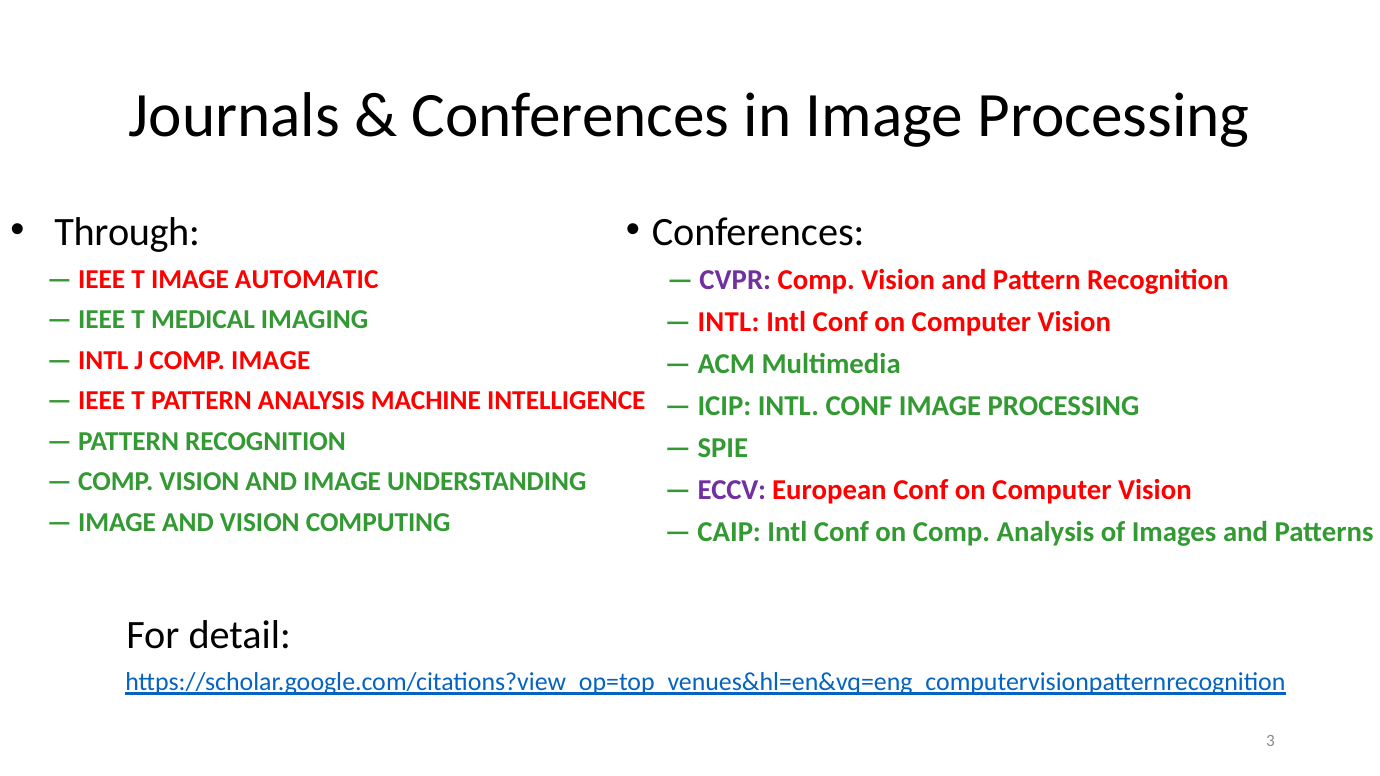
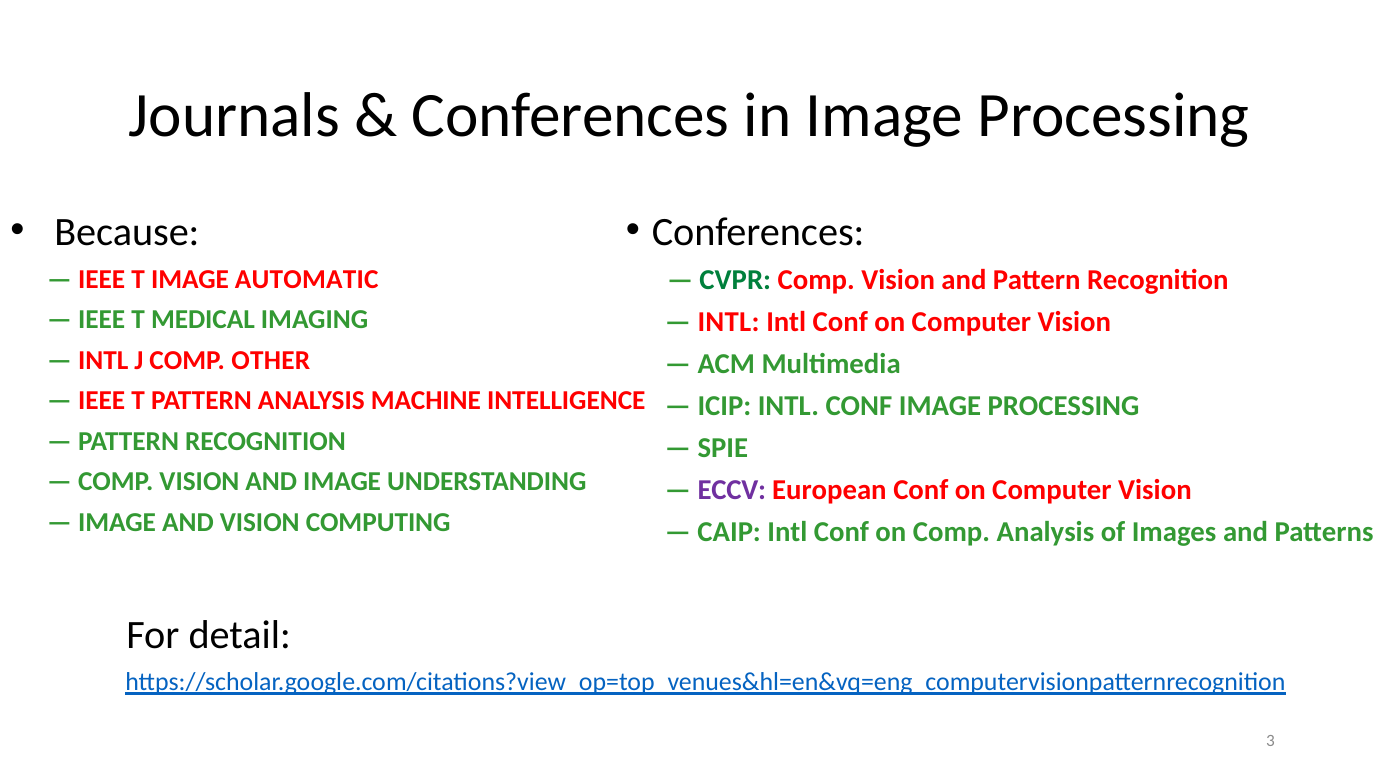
Through: Through -> Because
CVPR colour: purple -> green
COMP IMAGE: IMAGE -> OTHER
